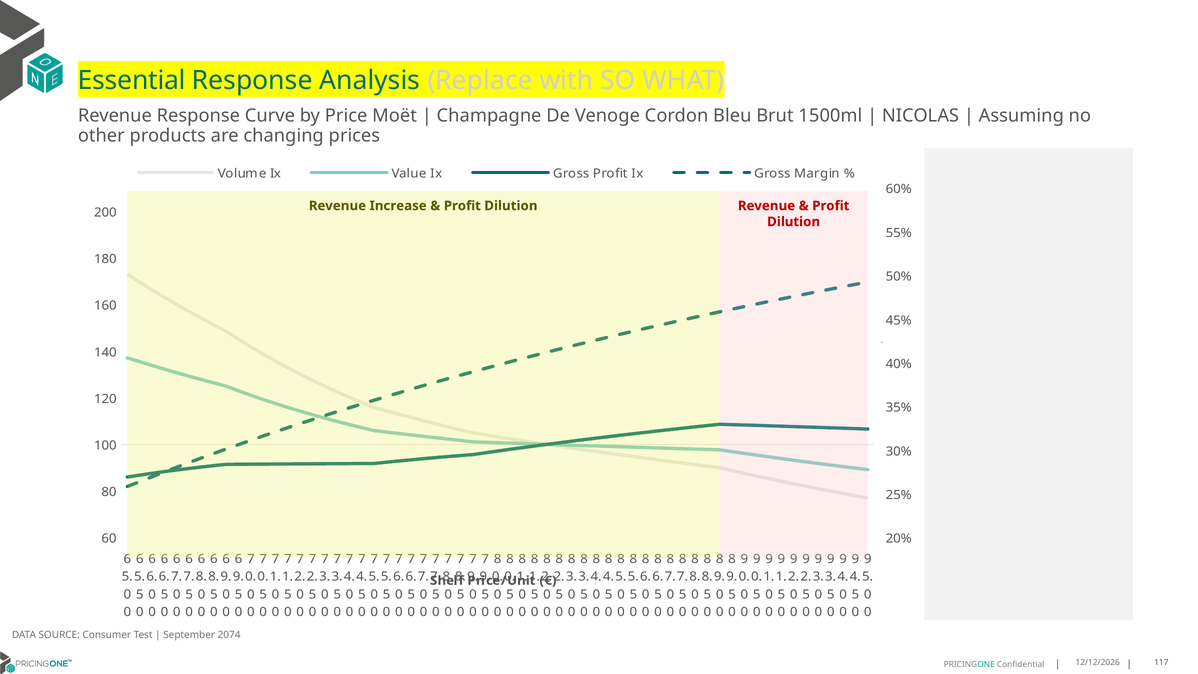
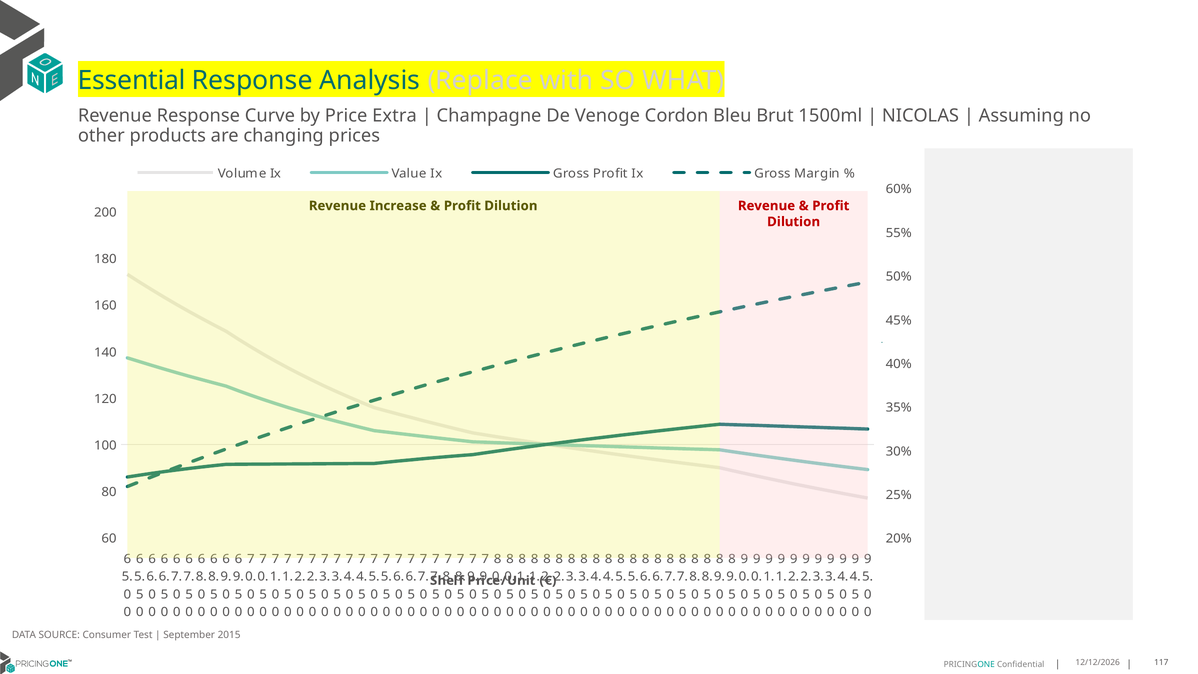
Moët: Moët -> Extra
2074: 2074 -> 2015
